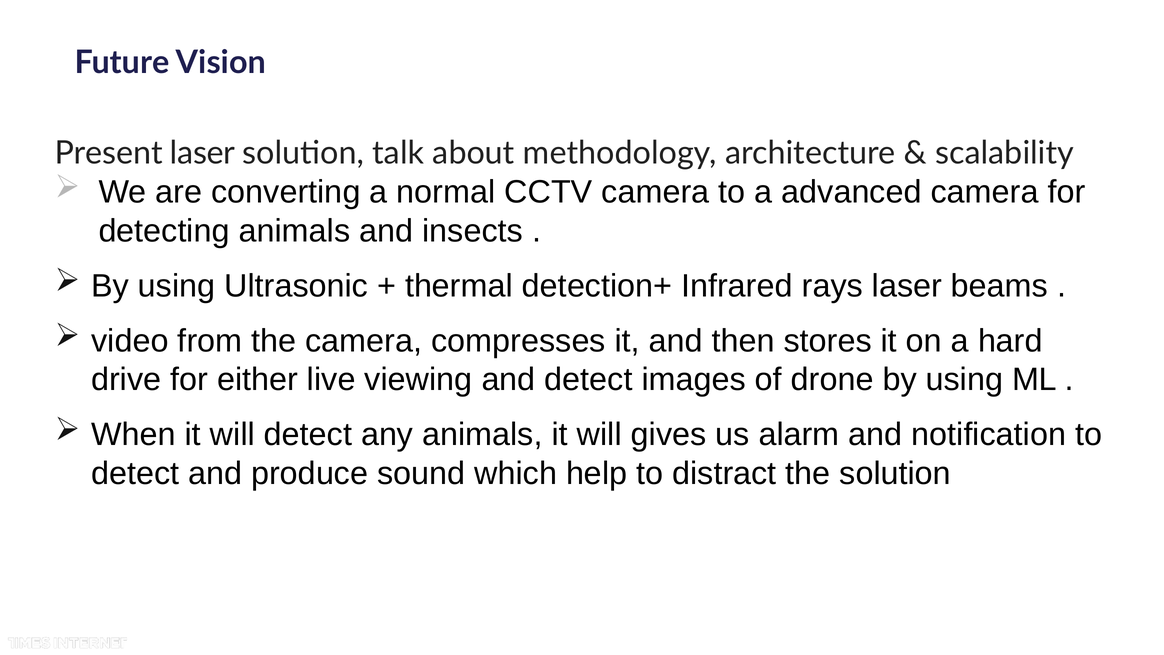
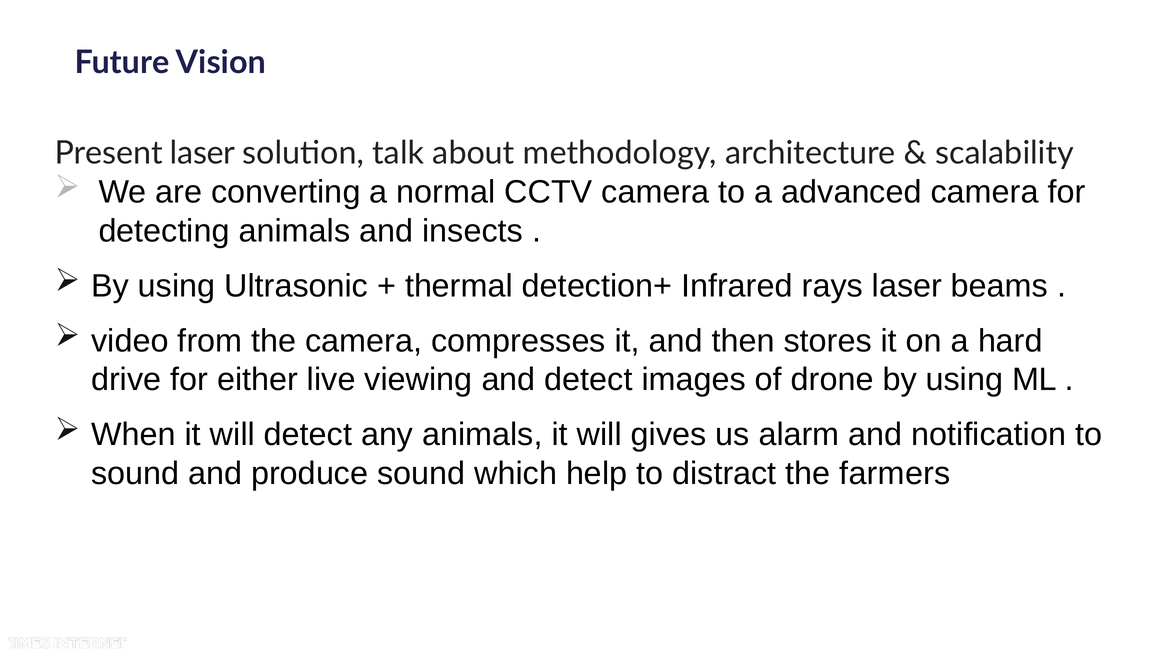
detect at (135, 473): detect -> sound
the solution: solution -> farmers
